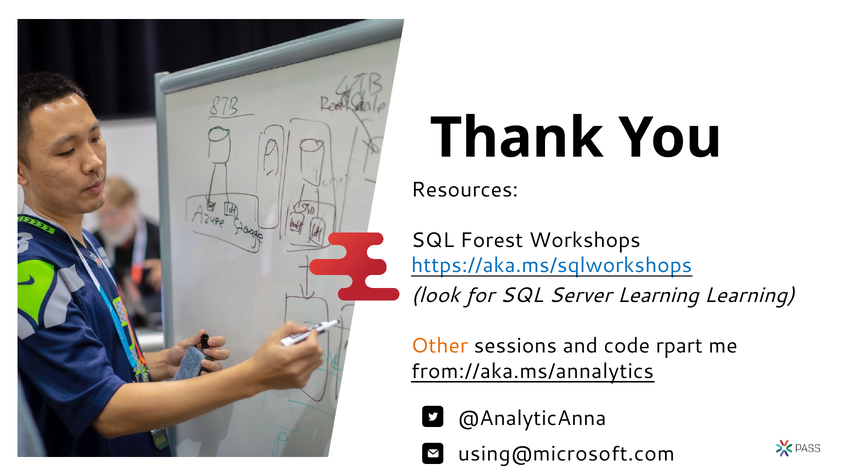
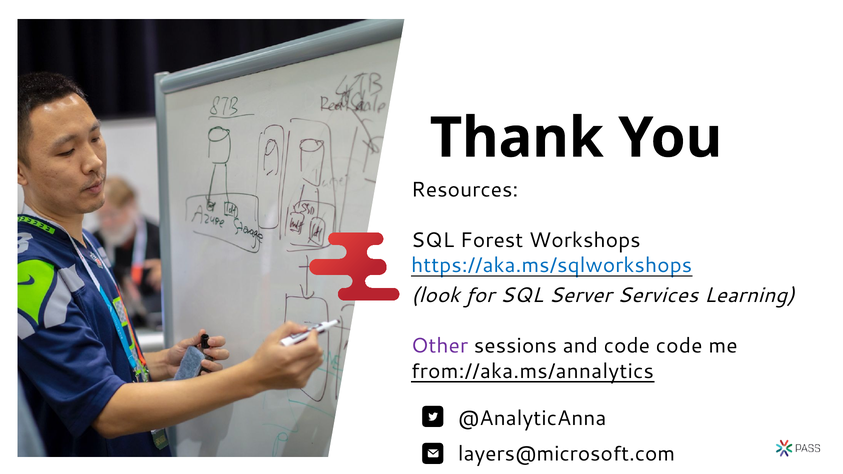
Server Learning: Learning -> Services
Other colour: orange -> purple
code rpart: rpart -> code
using@microsoft.com: using@microsoft.com -> layers@microsoft.com
